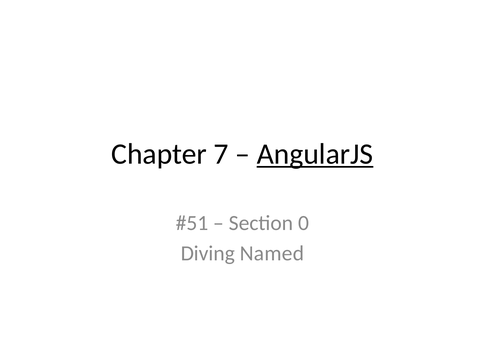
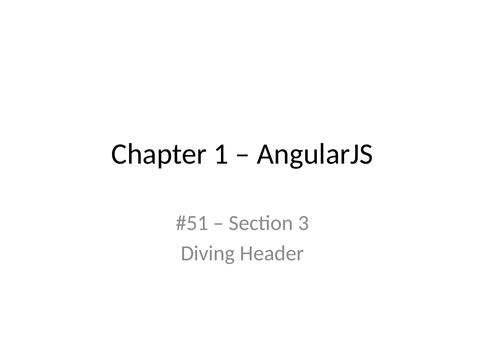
7: 7 -> 1
AngularJS underline: present -> none
0: 0 -> 3
Named: Named -> Header
